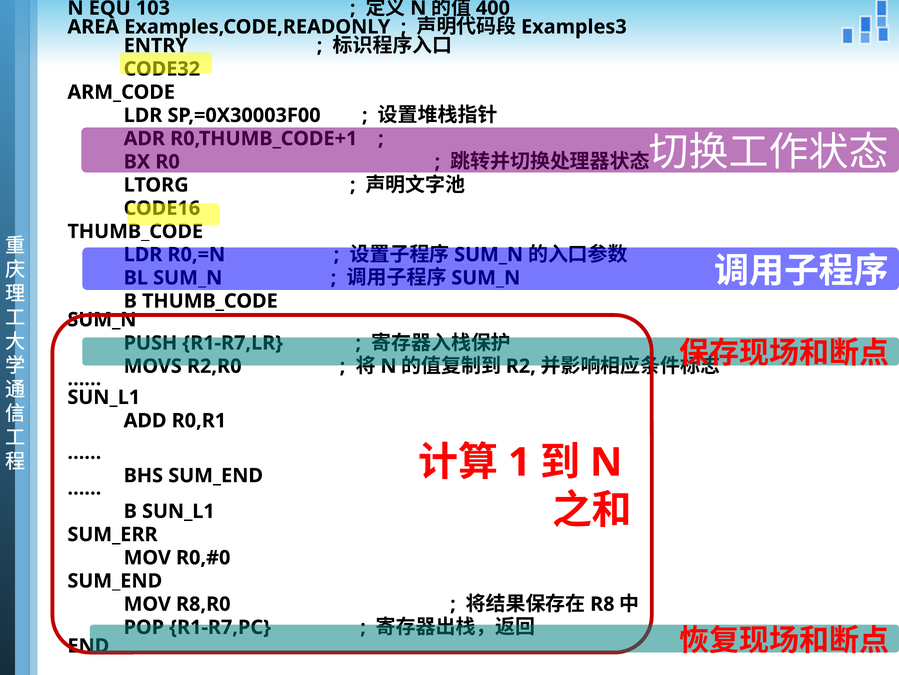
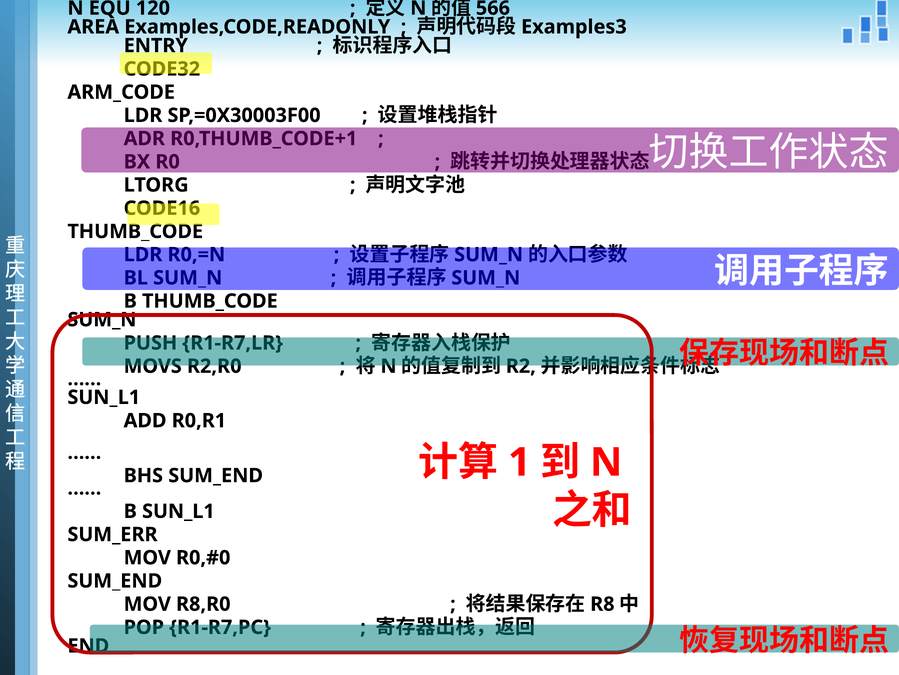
103: 103 -> 120
400: 400 -> 566
